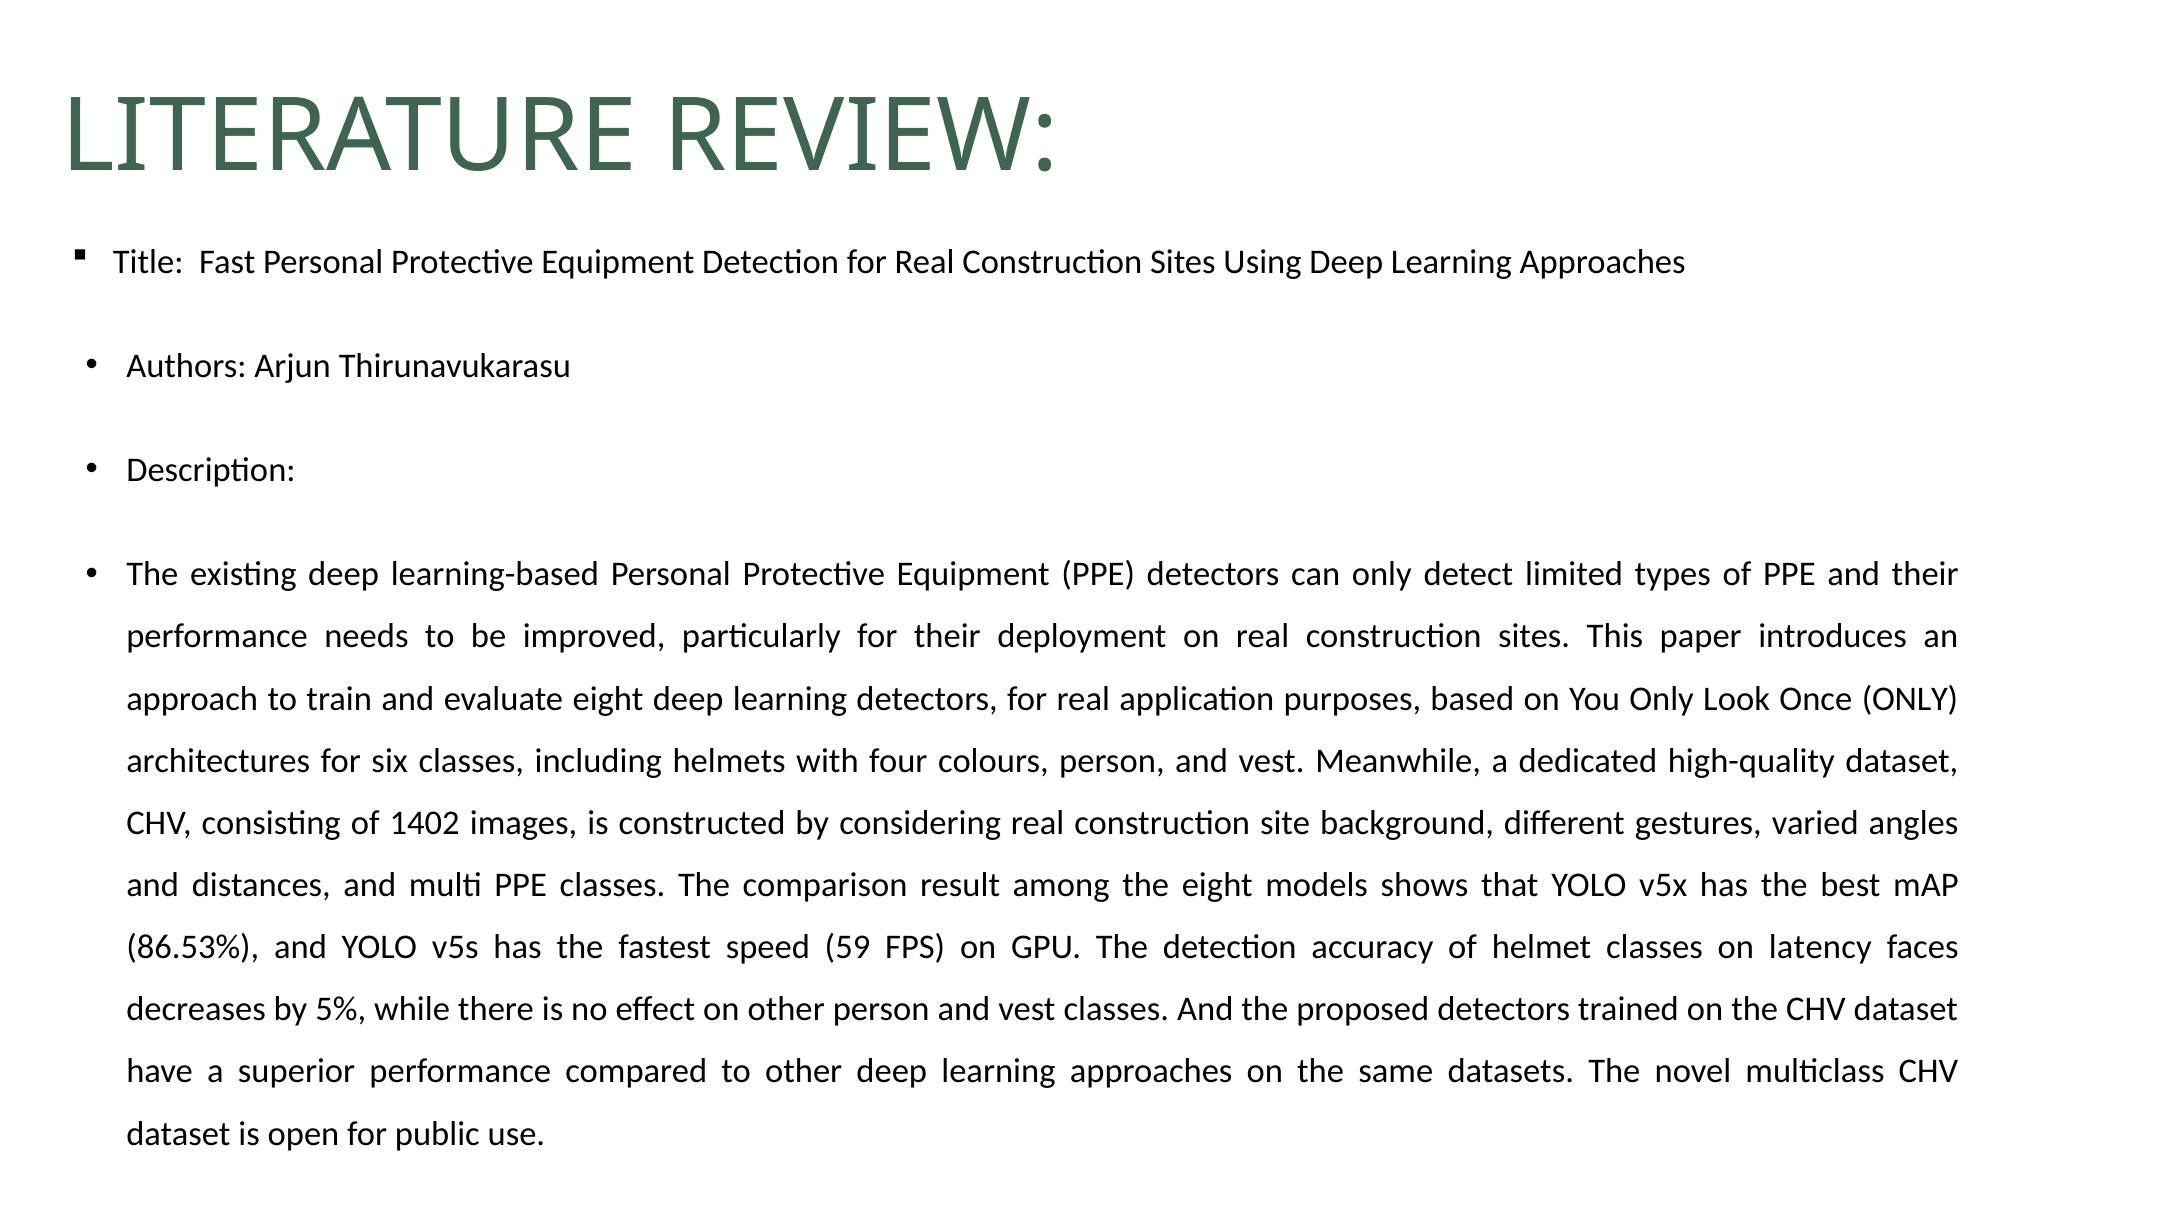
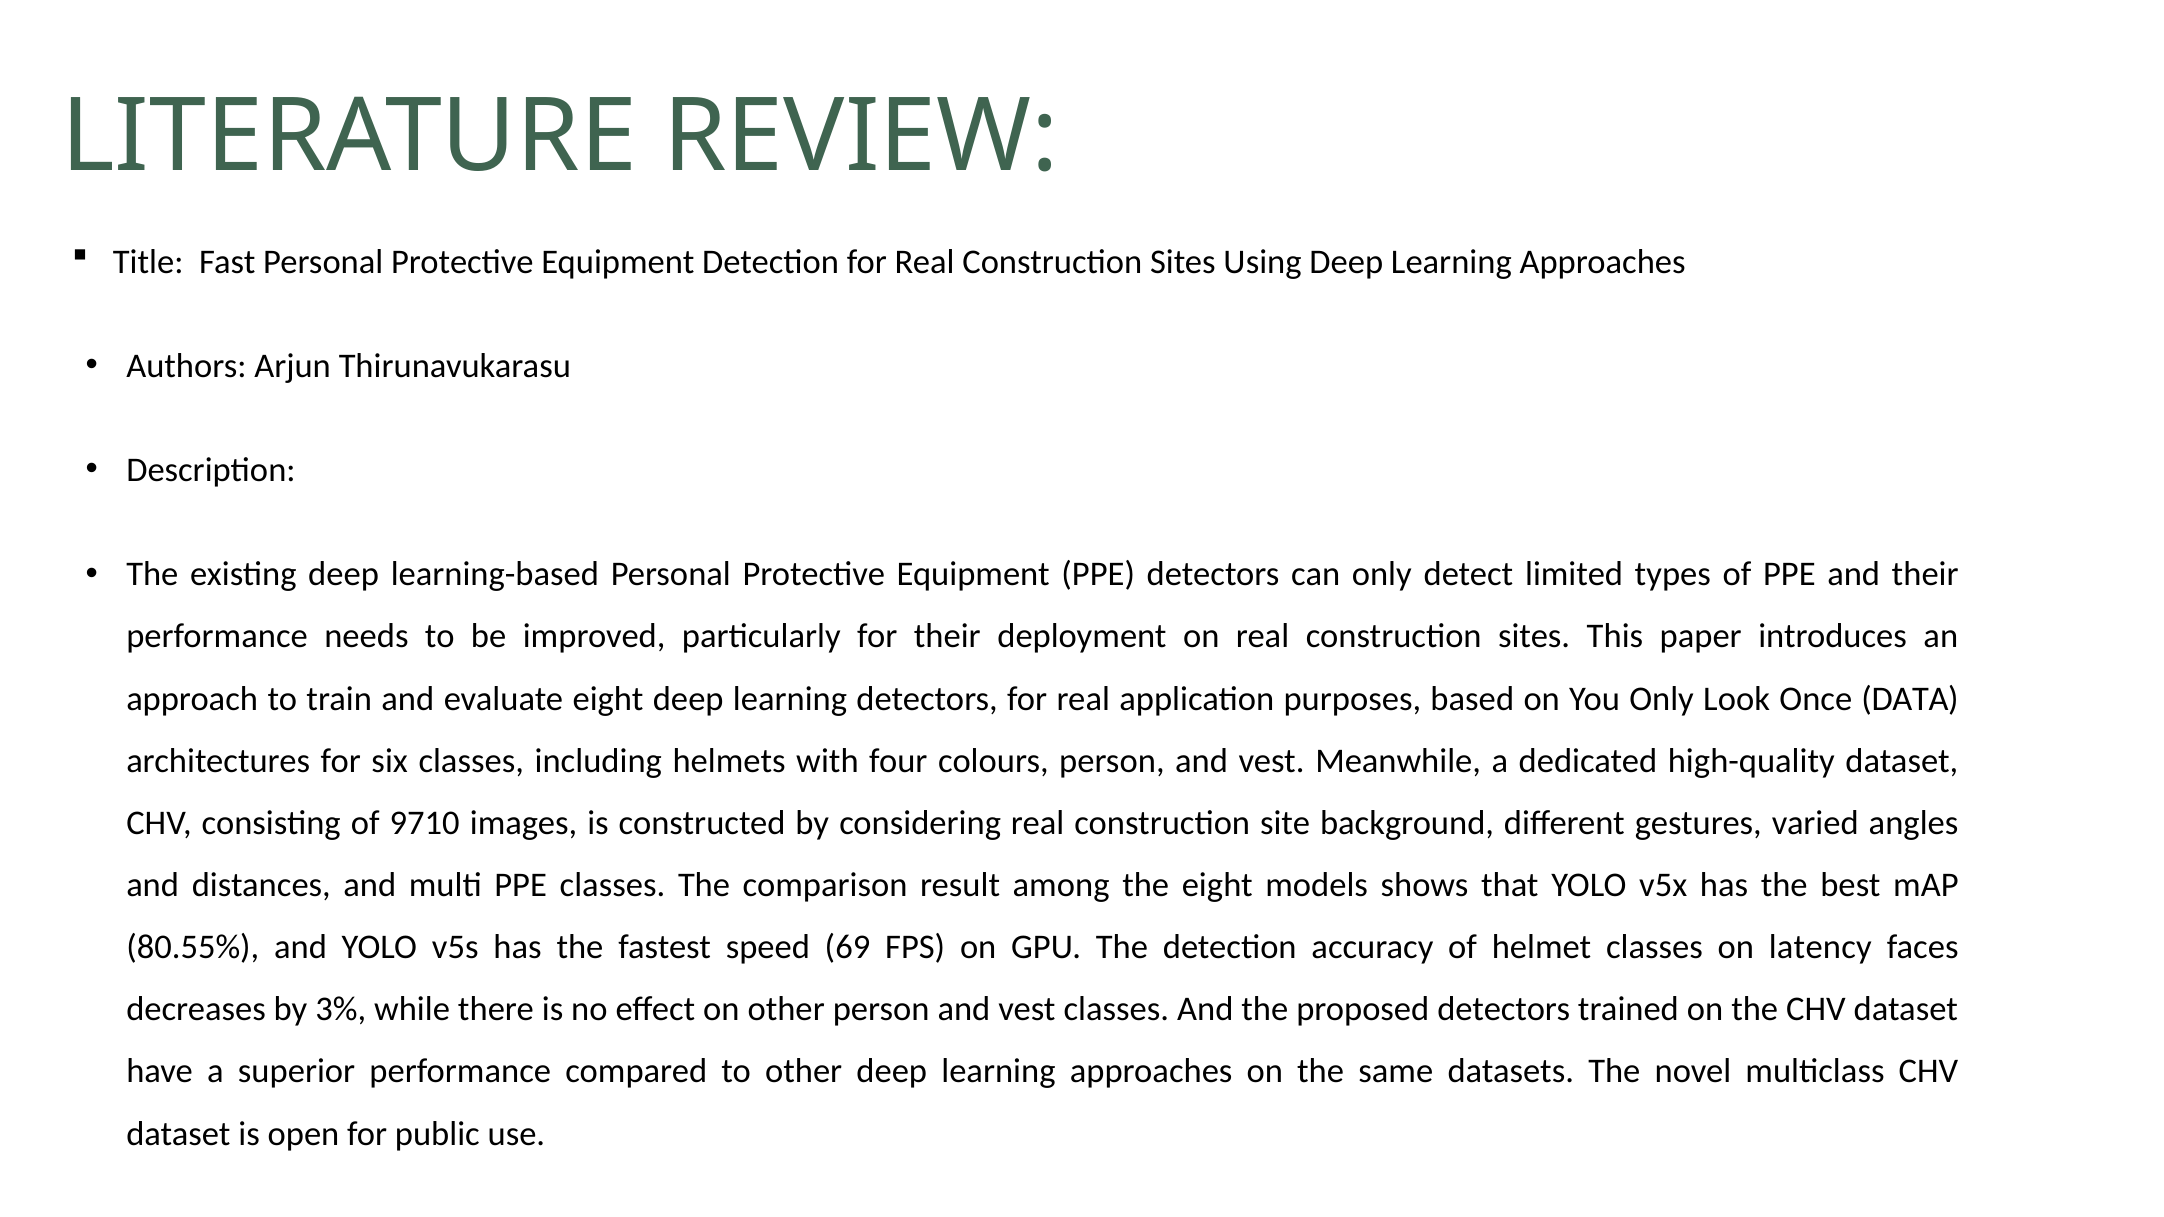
Once ONLY: ONLY -> DATA
1402: 1402 -> 9710
86.53%: 86.53% -> 80.55%
59: 59 -> 69
5%: 5% -> 3%
